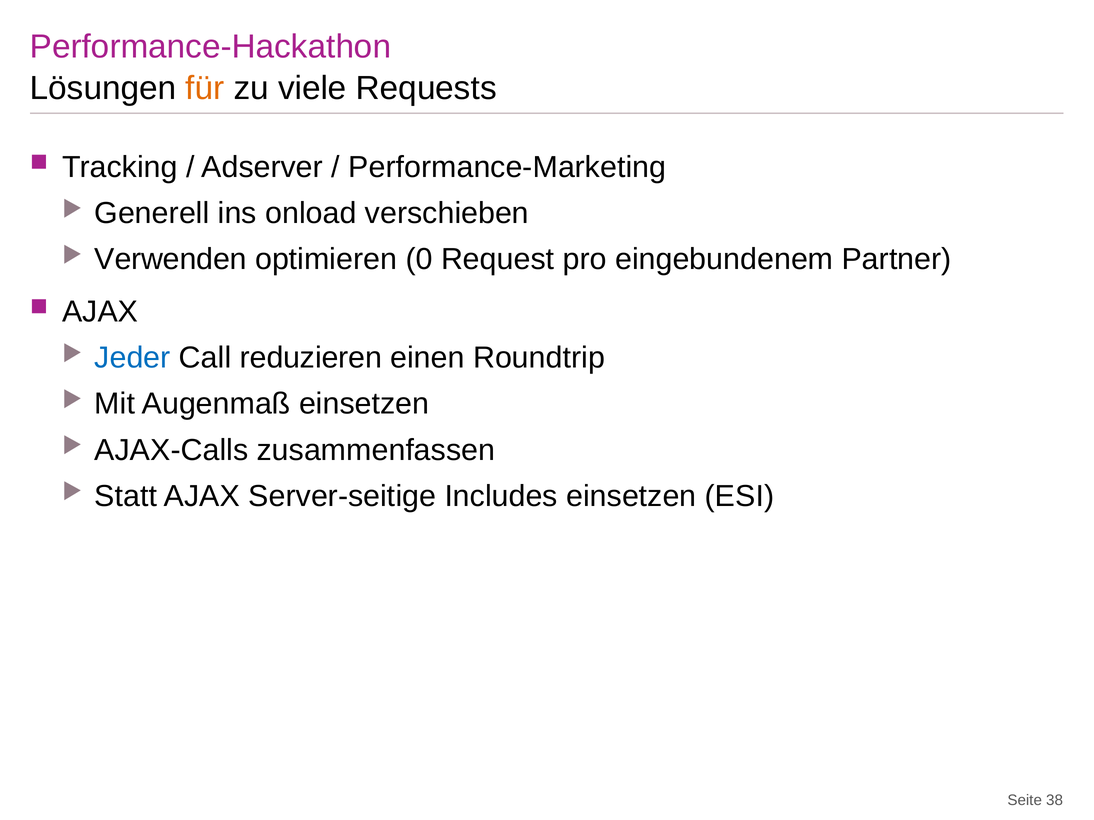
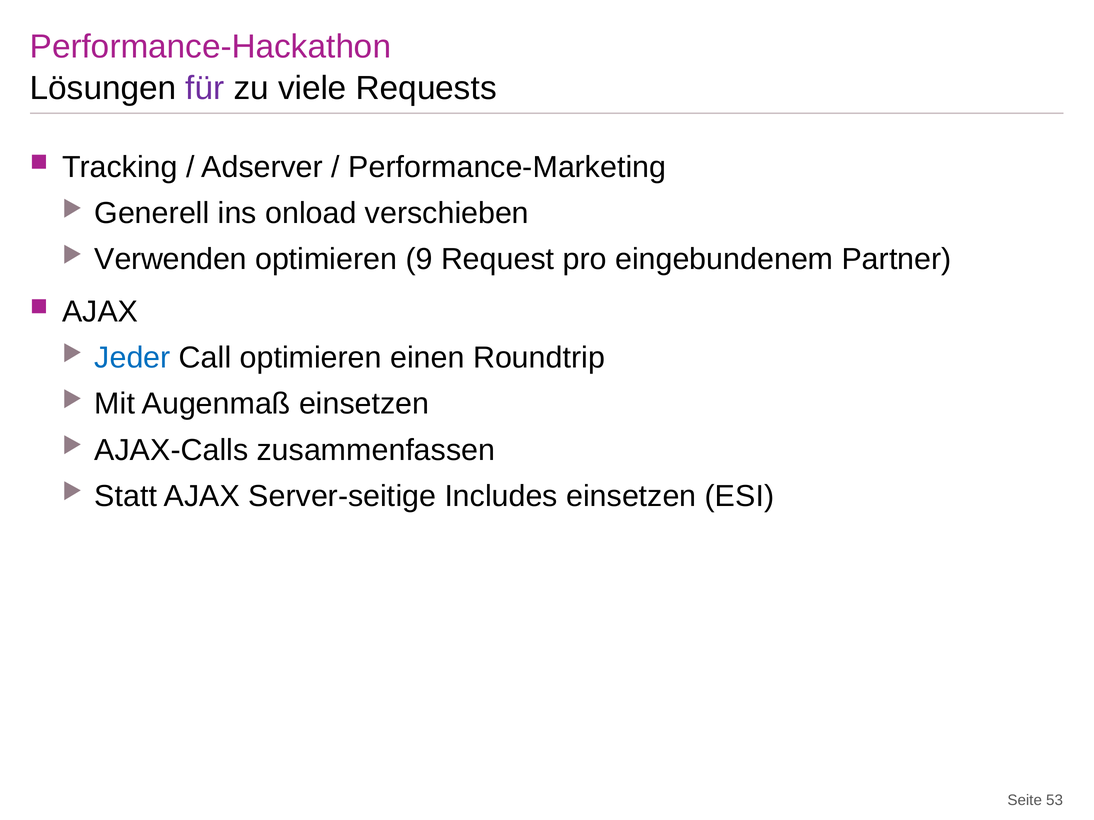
für colour: orange -> purple
0: 0 -> 9
Call reduzieren: reduzieren -> optimieren
38: 38 -> 53
